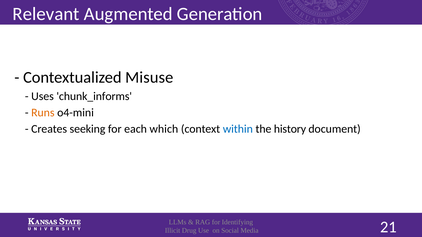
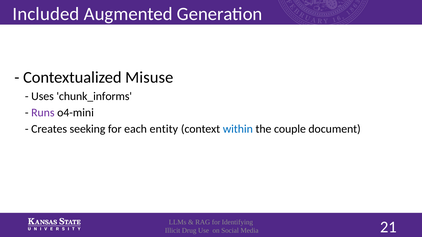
Relevant: Relevant -> Included
Runs colour: orange -> purple
which: which -> entity
history: history -> couple
